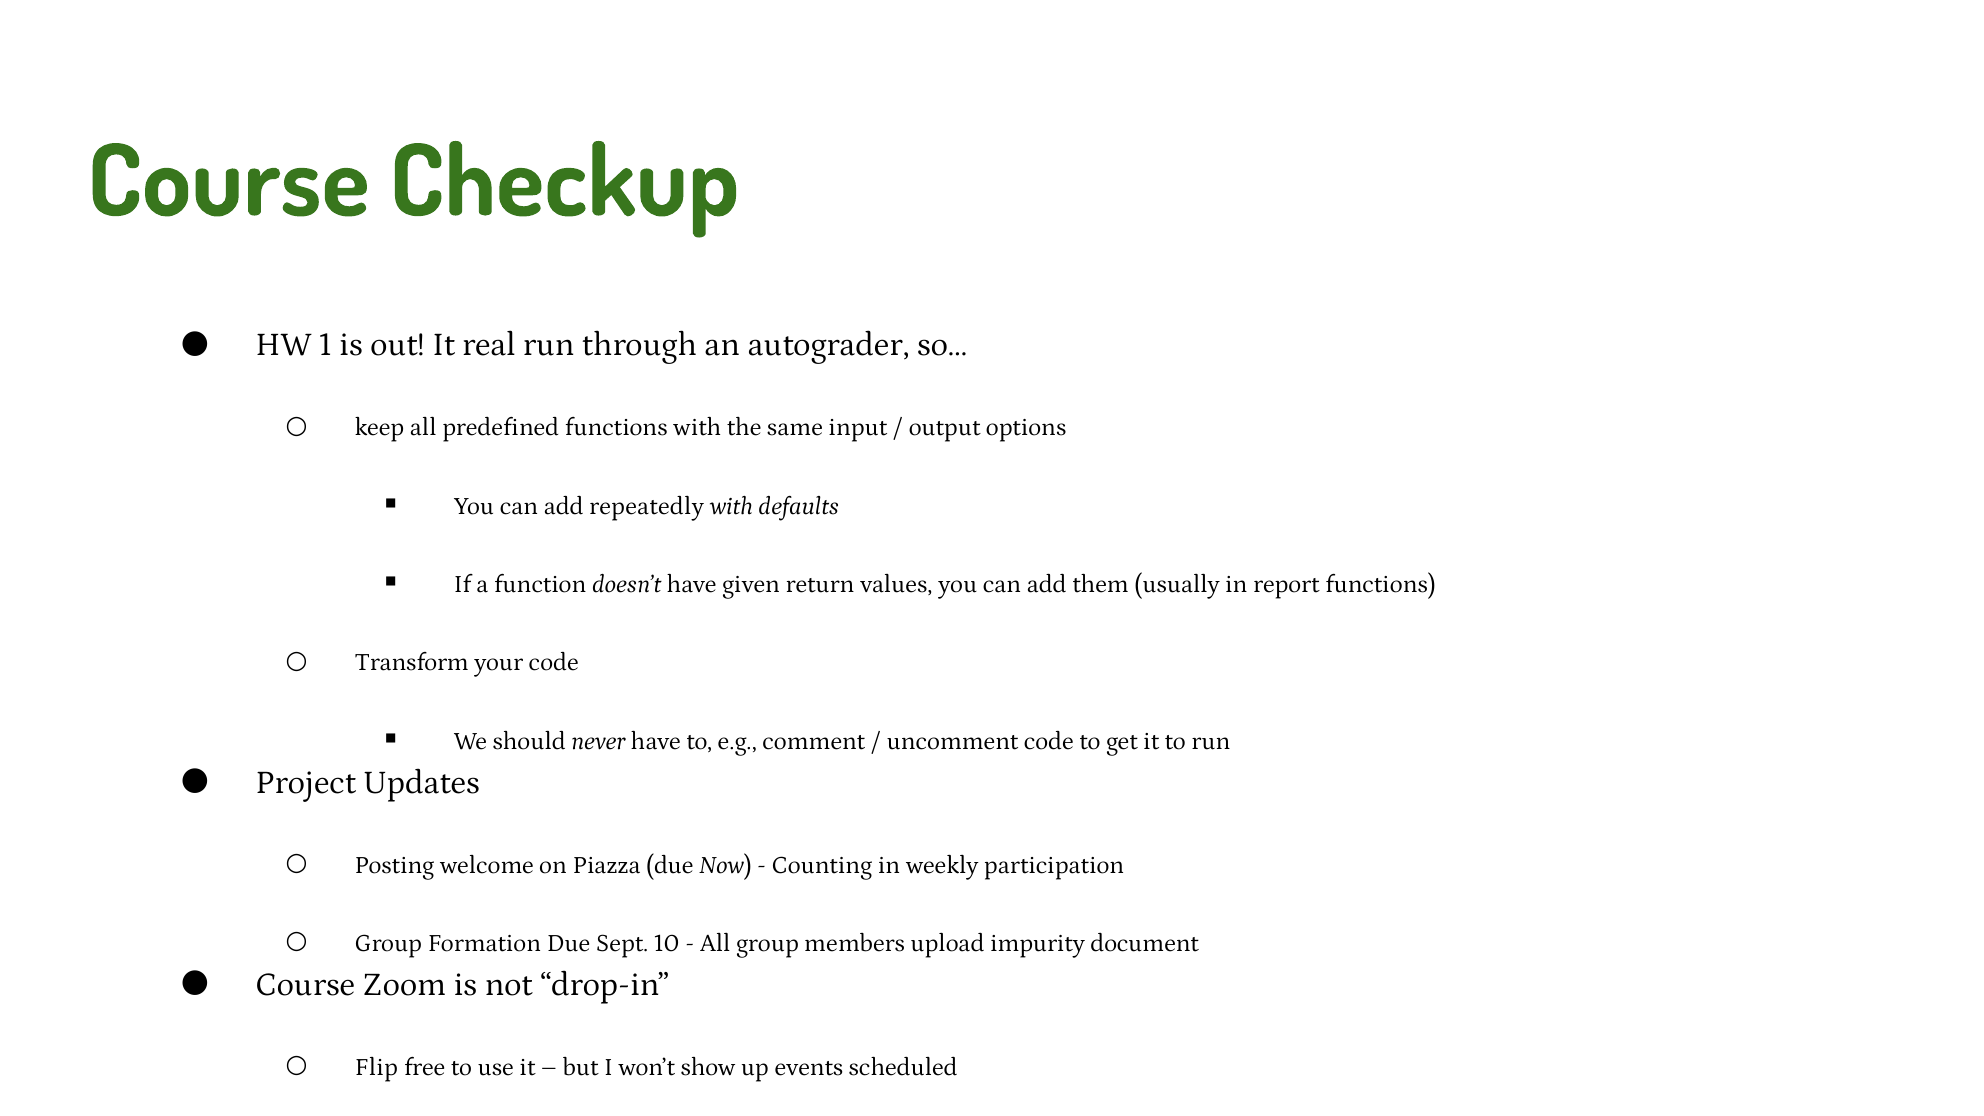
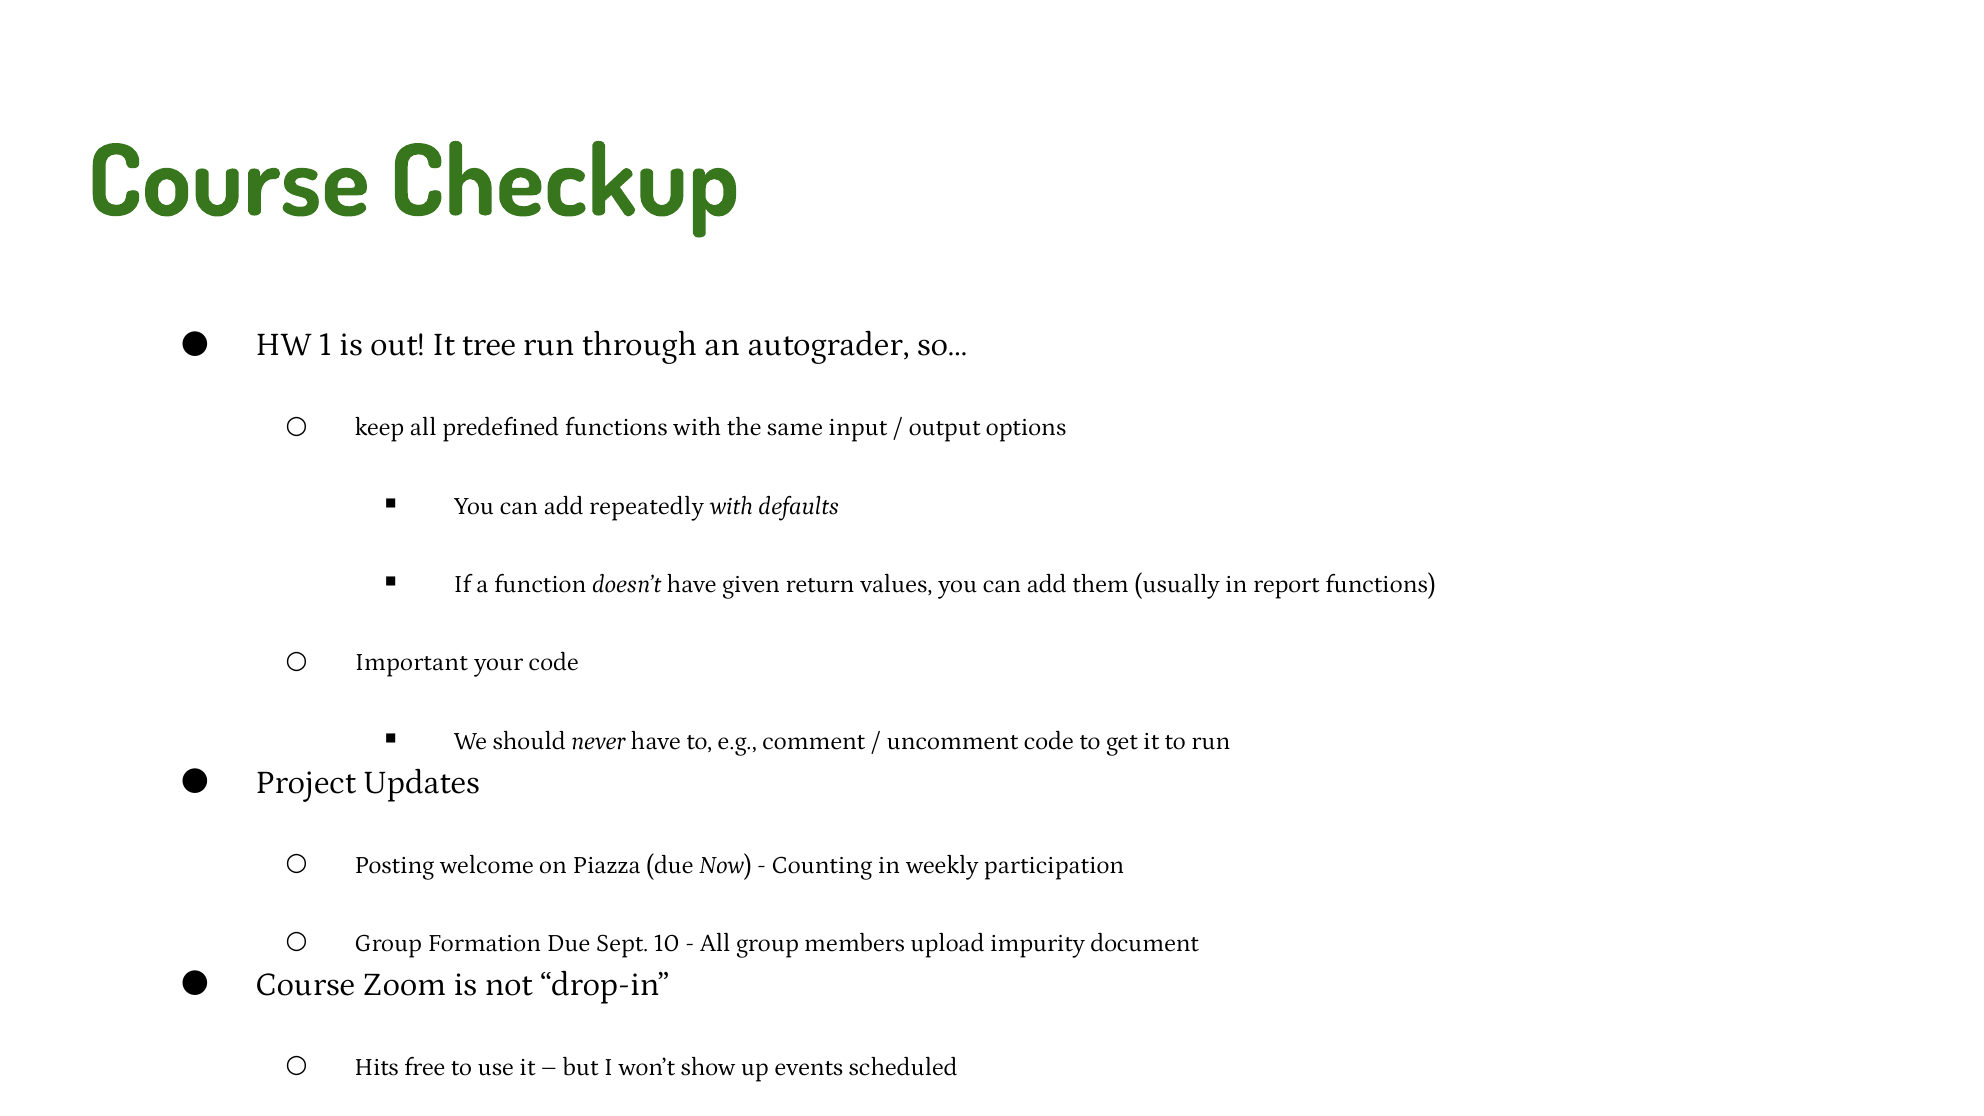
real: real -> tree
Transform: Transform -> Important
Flip: Flip -> Hits
